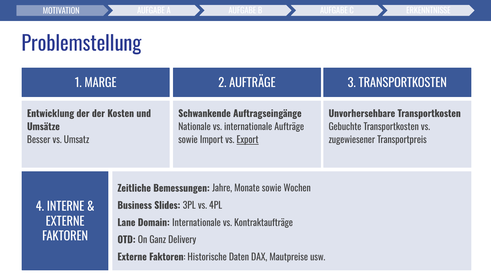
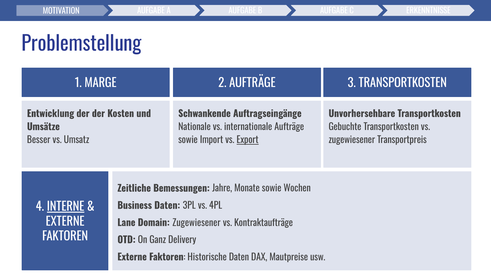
Business Slides: Slides -> Daten
INTERNE underline: none -> present
Domain Internationale: Internationale -> Zugewiesener
